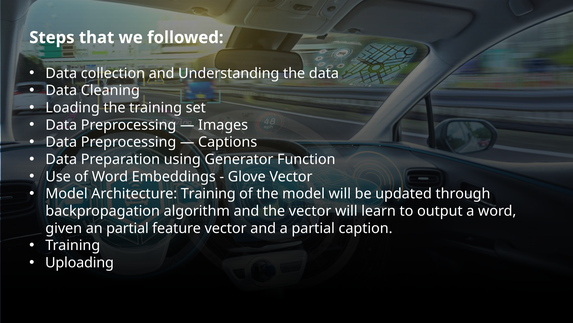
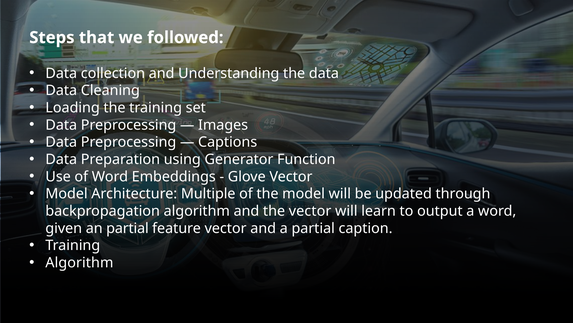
Architecture Training: Training -> Multiple
Uploading at (80, 262): Uploading -> Algorithm
